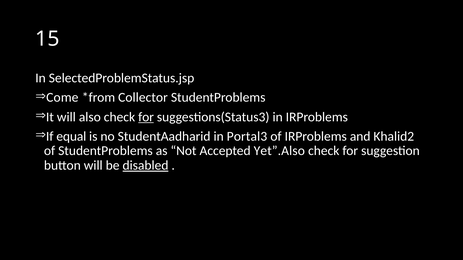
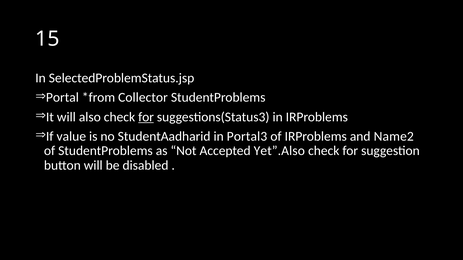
Come: Come -> Portal
equal: equal -> value
Khalid2: Khalid2 -> Name2
disabled underline: present -> none
